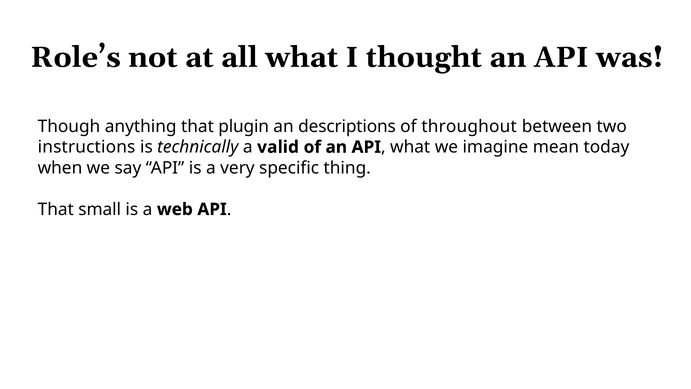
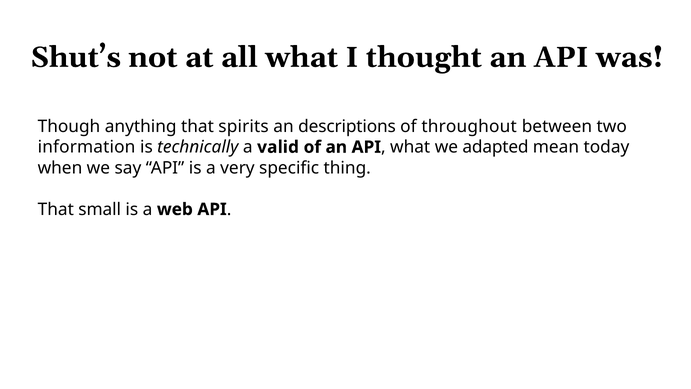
Role’s: Role’s -> Shut’s
plugin: plugin -> spirits
instructions: instructions -> information
imagine: imagine -> adapted
